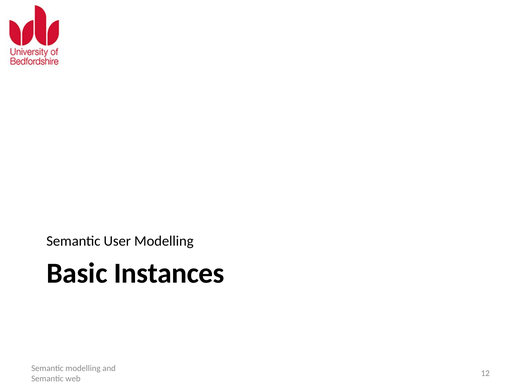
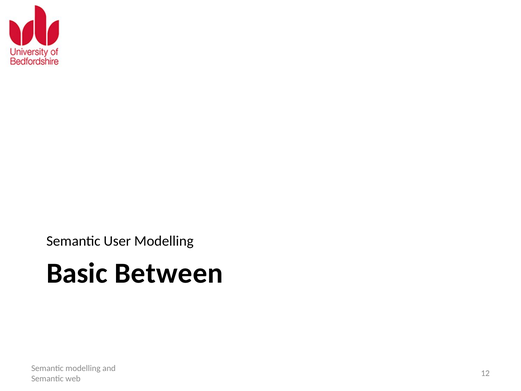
Instances: Instances -> Between
